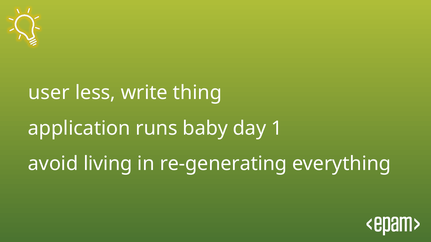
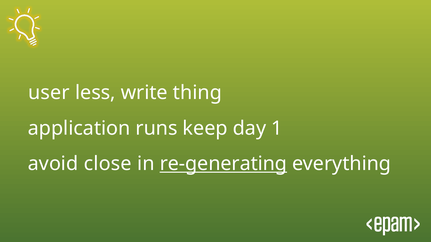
baby: baby -> keep
living: living -> close
re-generating underline: none -> present
